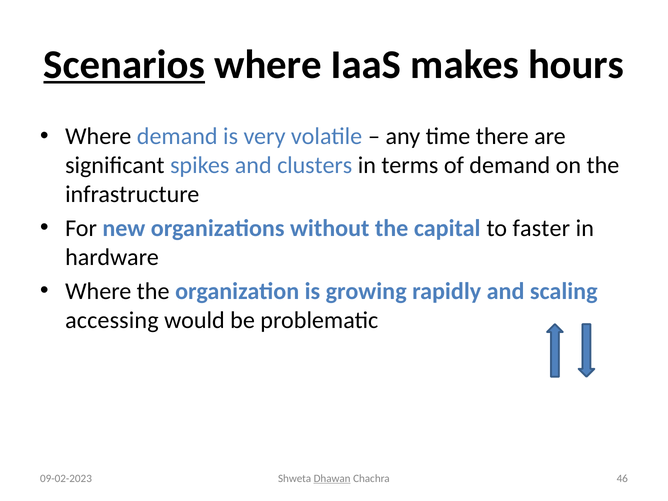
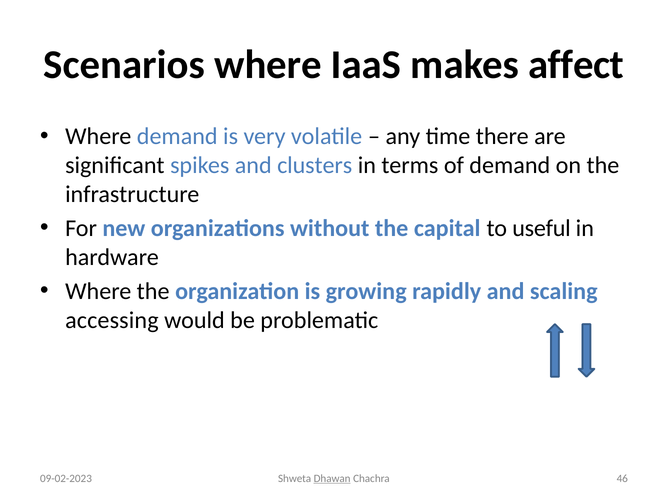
Scenarios underline: present -> none
hours: hours -> affect
faster: faster -> useful
